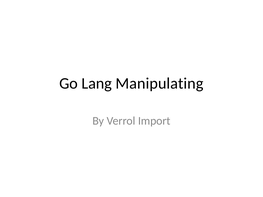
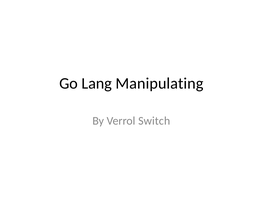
Import: Import -> Switch
